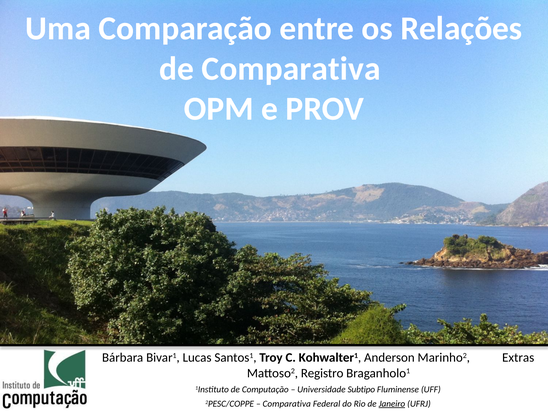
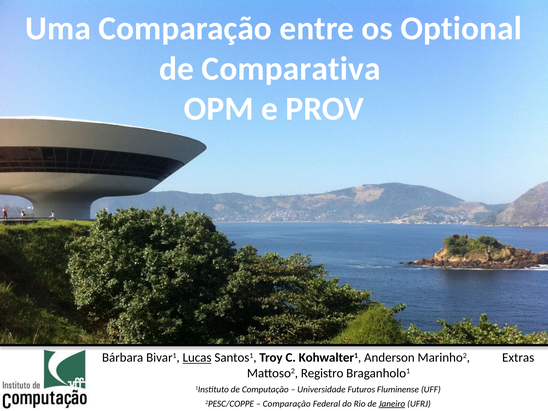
Relações: Relações -> Optional
Lucas underline: none -> present
Subtipo: Subtipo -> Futuros
Comparativa at (287, 404): Comparativa -> Comparação
